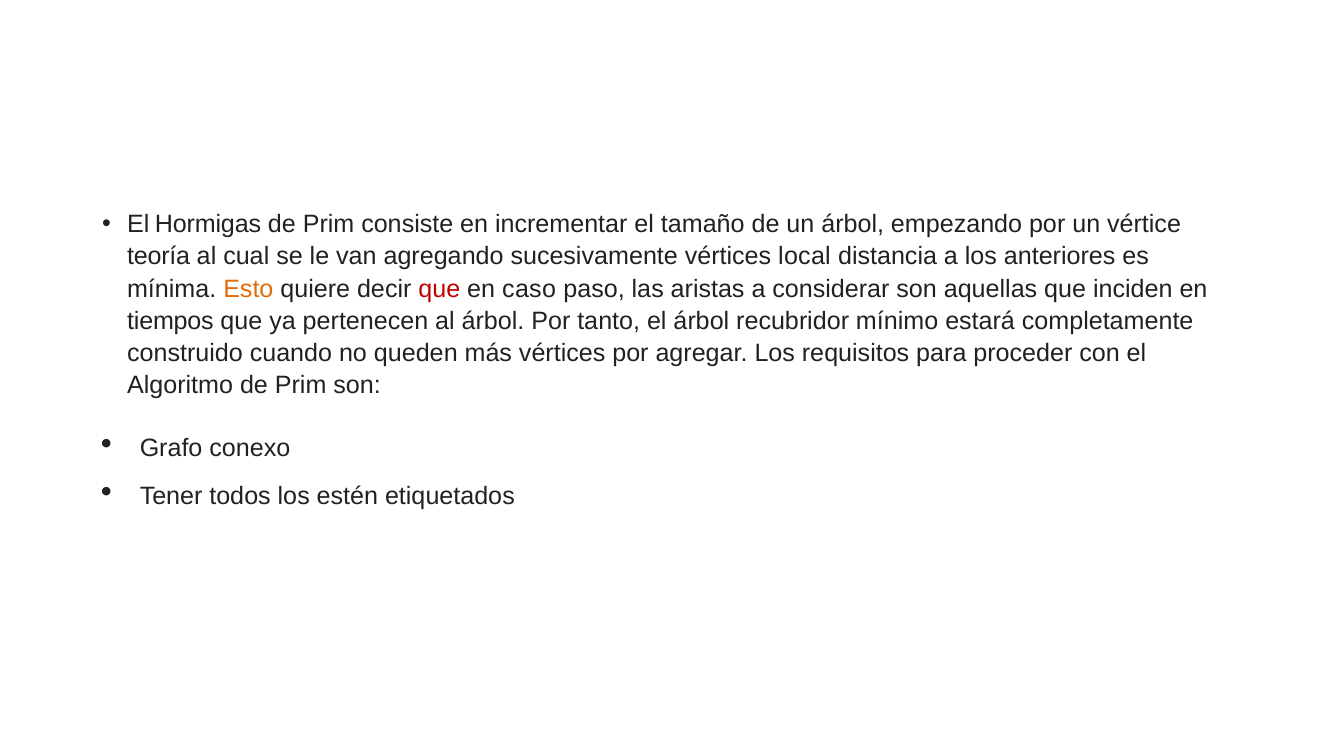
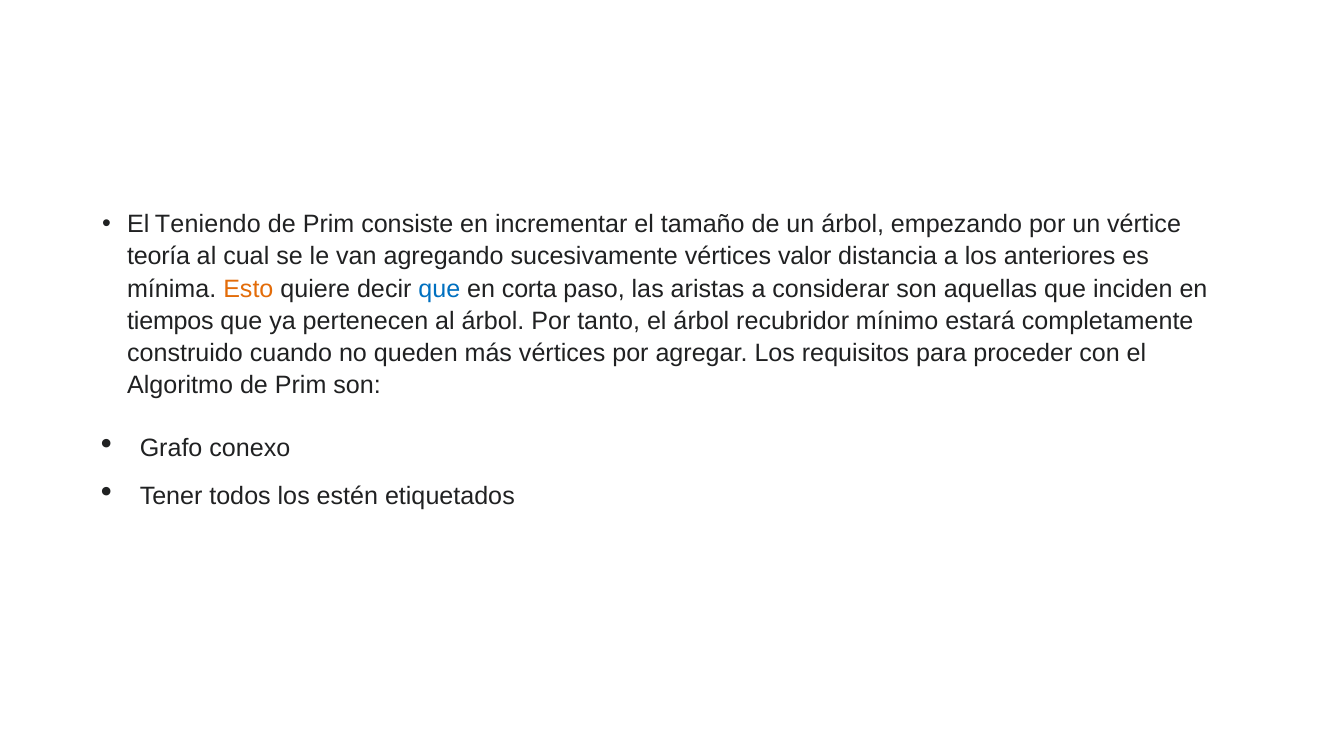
Hormigas: Hormigas -> Teniendo
local: local -> valor
que at (439, 289) colour: red -> blue
caso: caso -> corta
